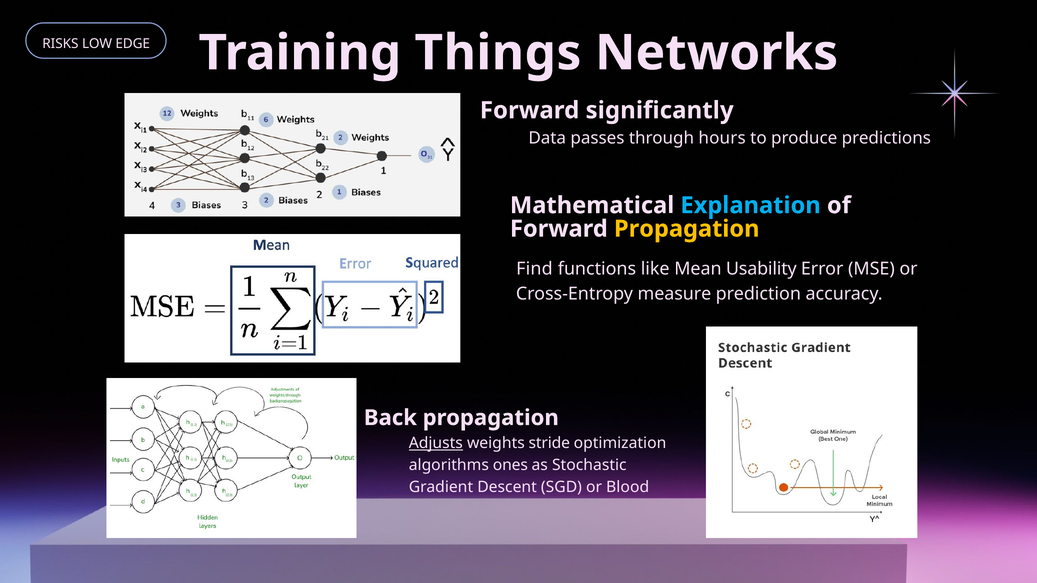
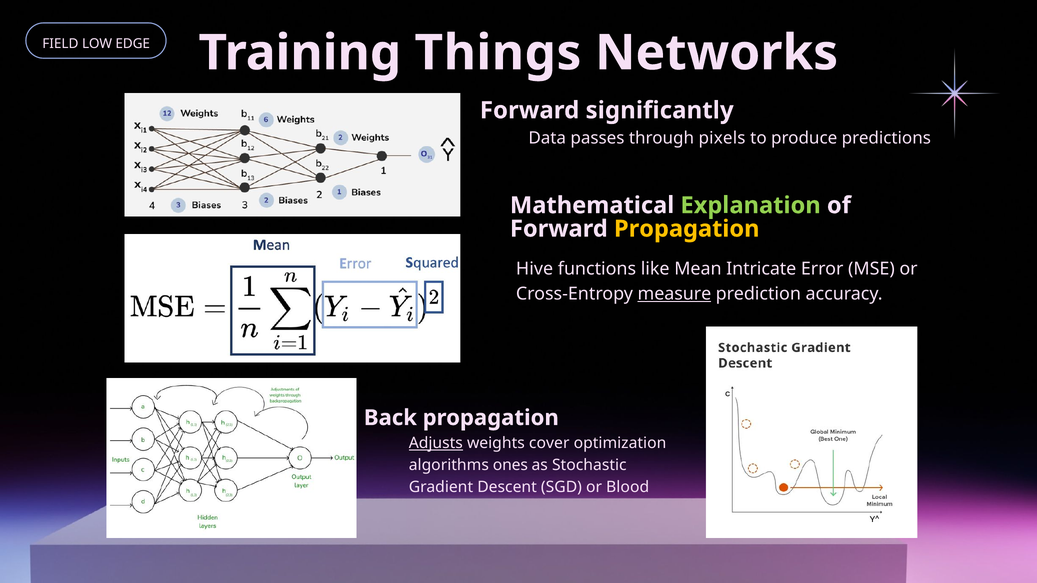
RISKS: RISKS -> FIELD
hours: hours -> pixels
Explanation colour: light blue -> light green
Find: Find -> Hive
Usability: Usability -> Intricate
measure underline: none -> present
stride: stride -> cover
